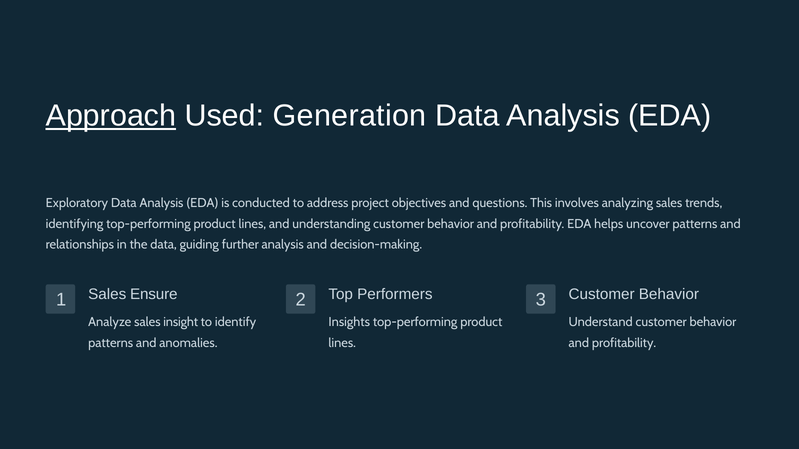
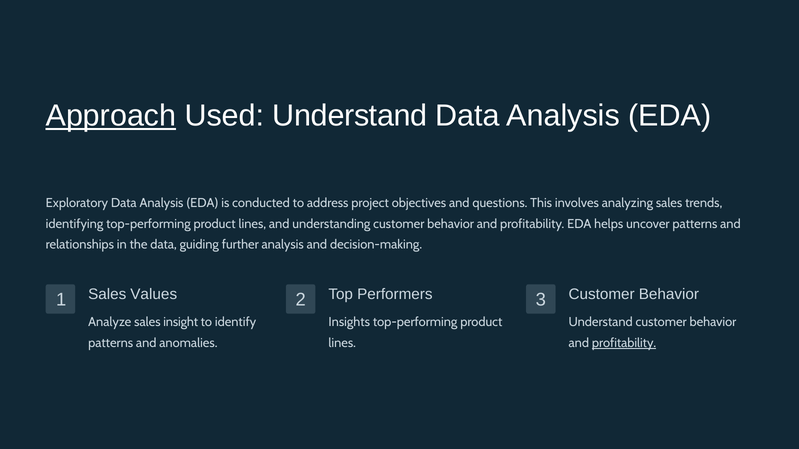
Used Generation: Generation -> Understand
Ensure: Ensure -> Values
profitability at (624, 343) underline: none -> present
